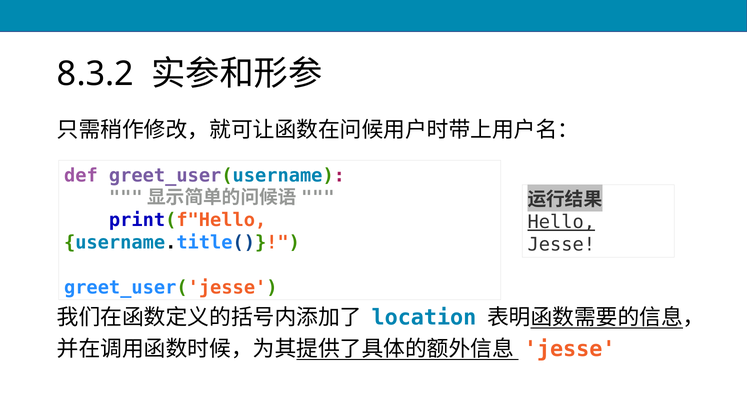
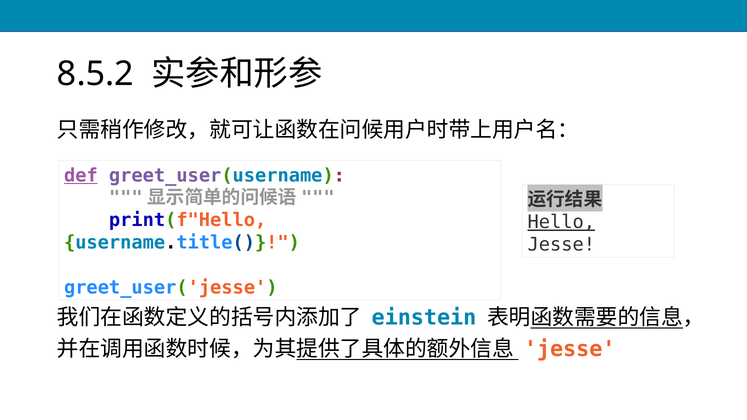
8.3.2: 8.3.2 -> 8.5.2
def underline: none -> present
location: location -> einstein
